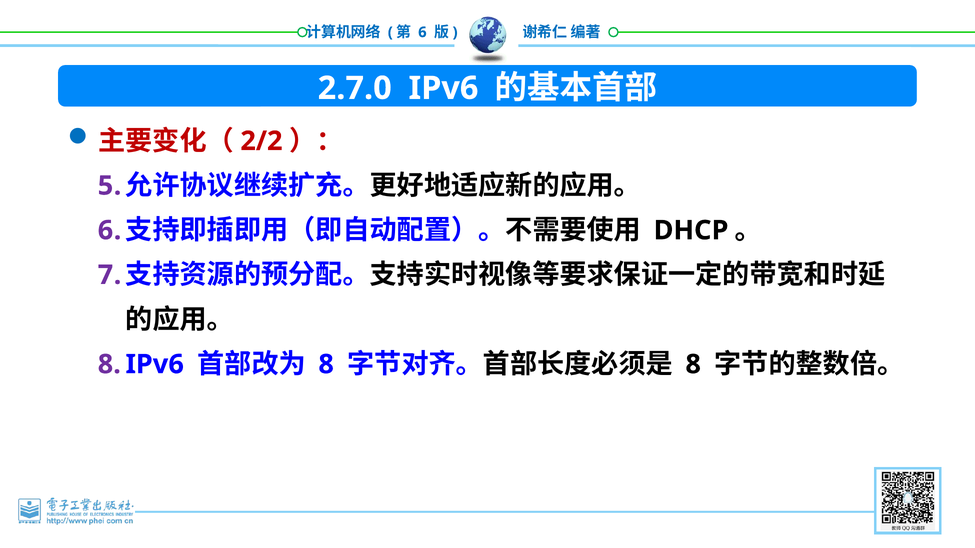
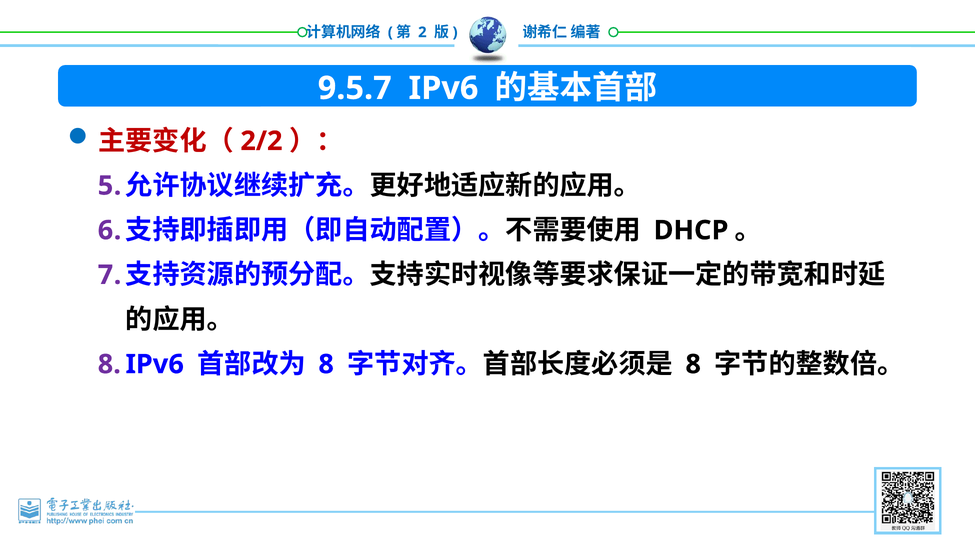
6 at (422, 32): 6 -> 2
2.7.0: 2.7.0 -> 9.5.7
